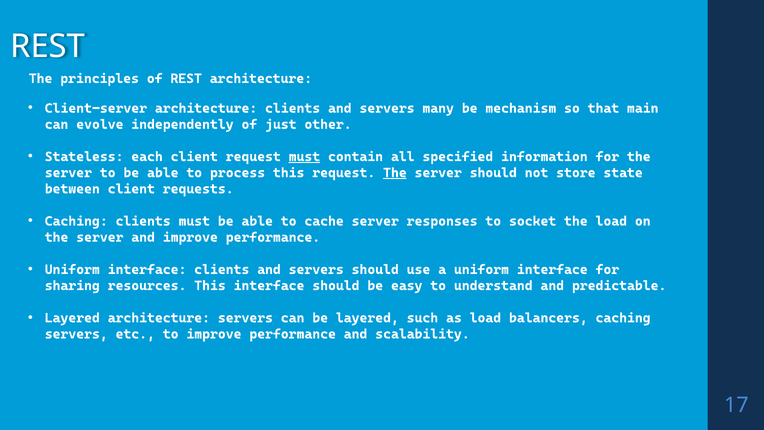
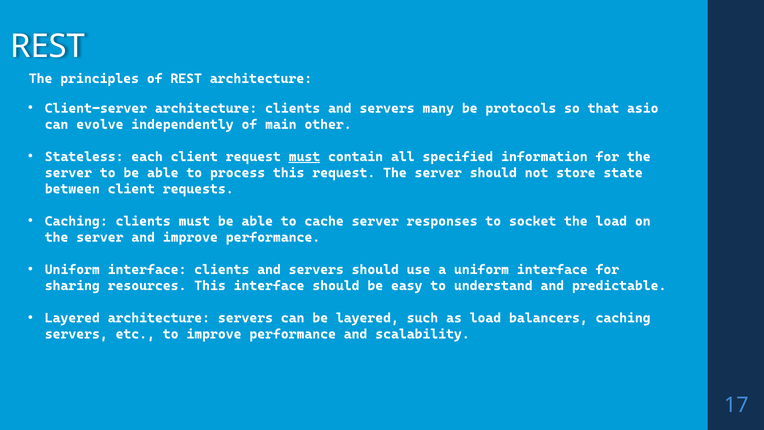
mechanism: mechanism -> protocols
main: main -> asio
just: just -> main
The at (395, 173) underline: present -> none
